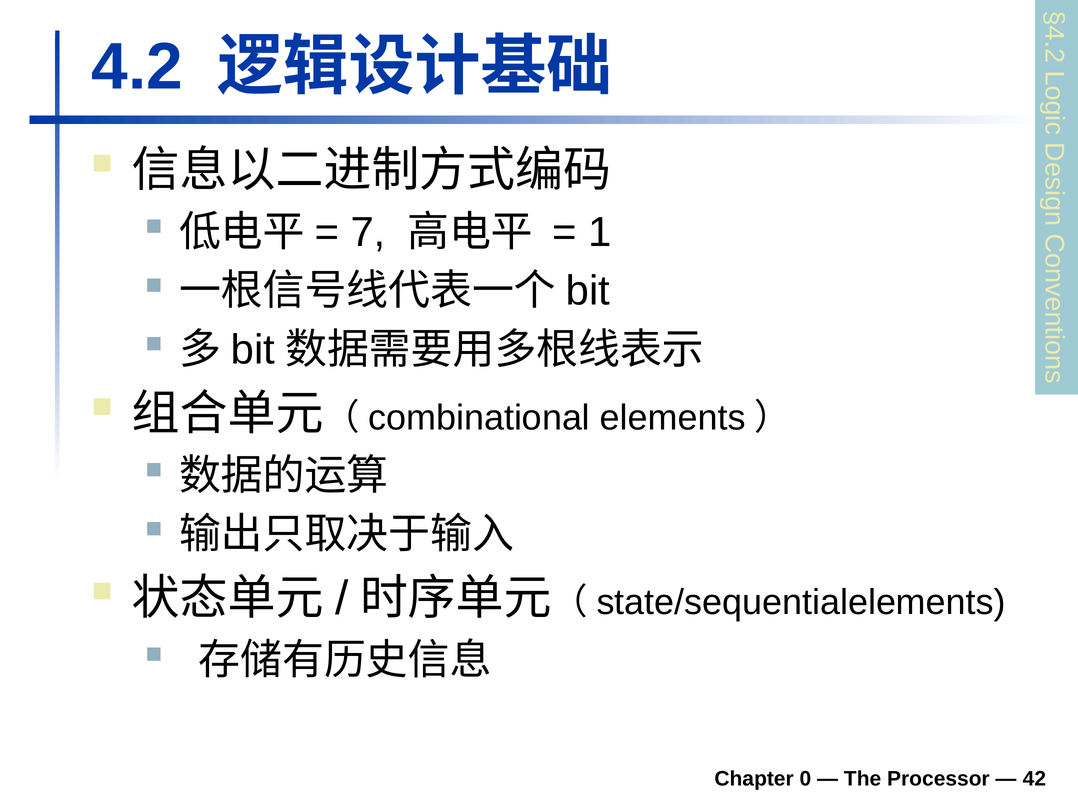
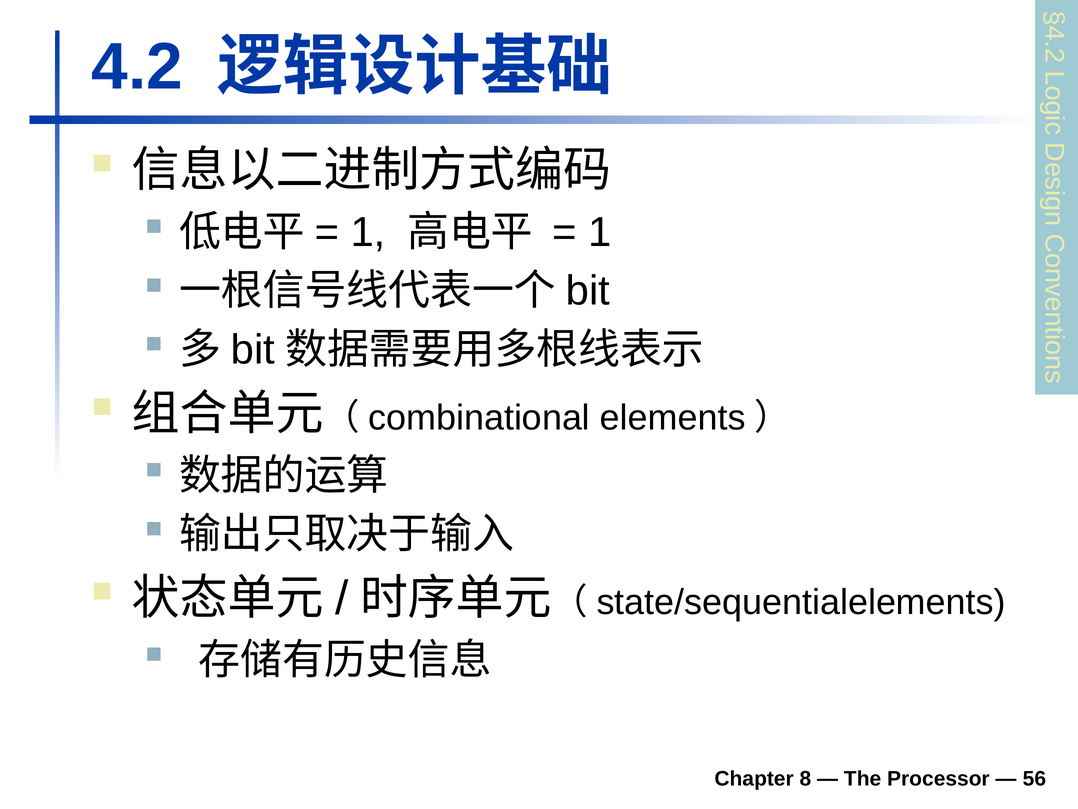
7 at (368, 232): 7 -> 1
0: 0 -> 8
42: 42 -> 56
